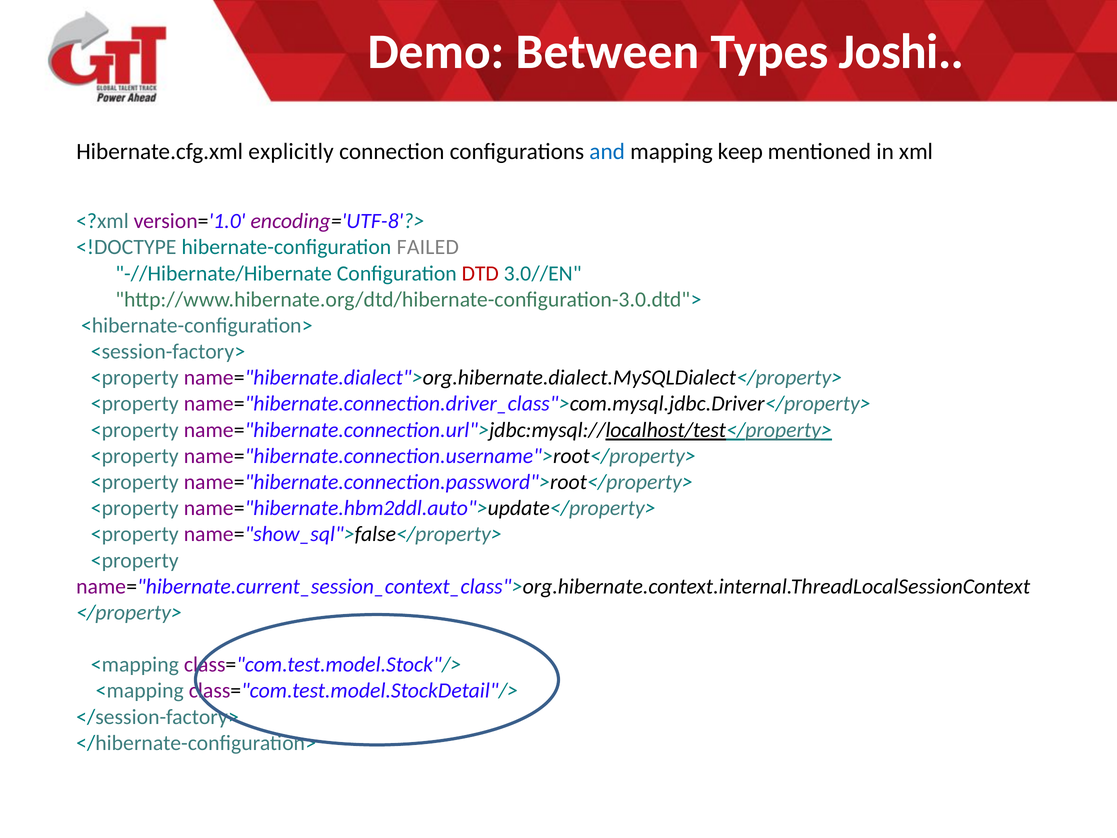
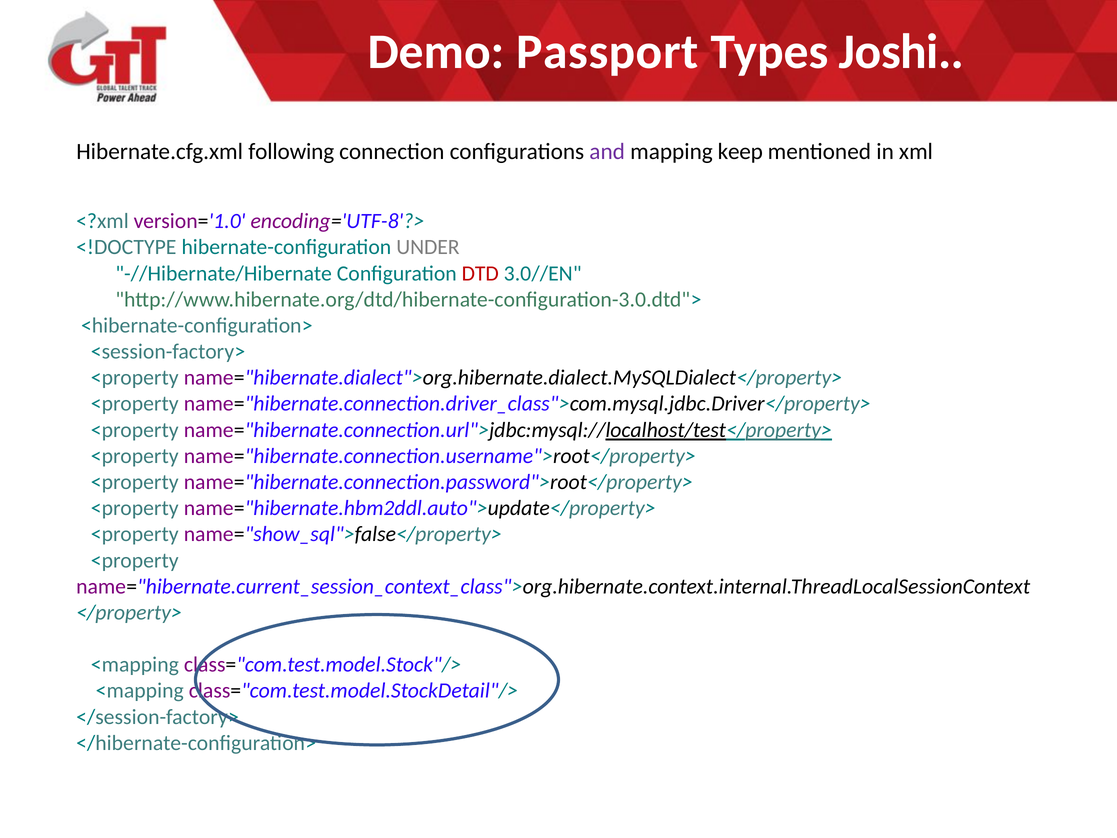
Between: Between -> Passport
explicitly: explicitly -> following
and colour: blue -> purple
FAILED: FAILED -> UNDER
